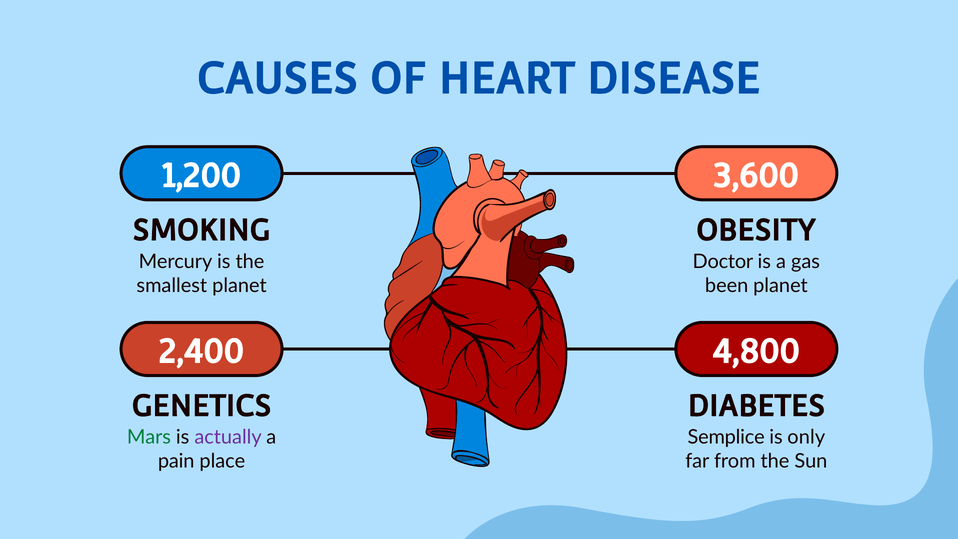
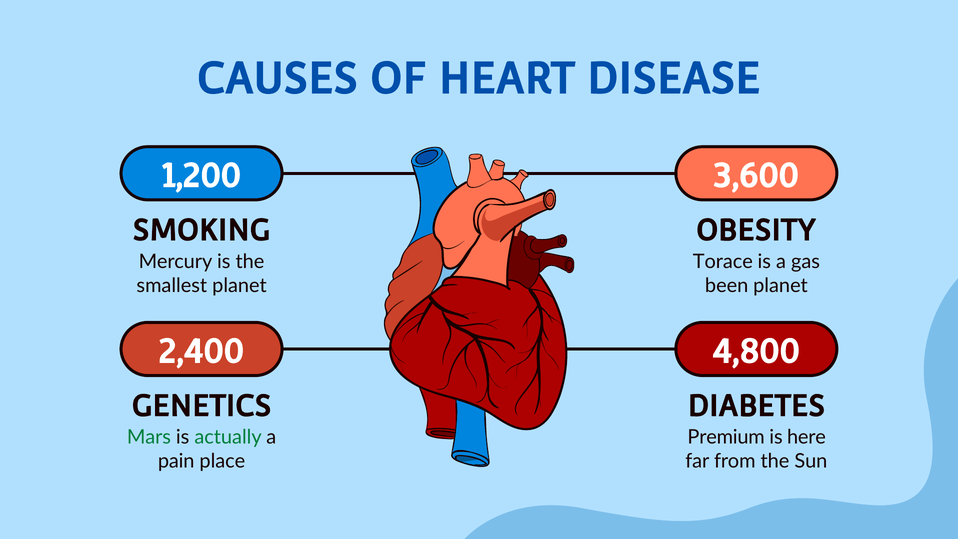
Doctor: Doctor -> Torace
actually colour: purple -> green
Semplice: Semplice -> Premium
only: only -> here
